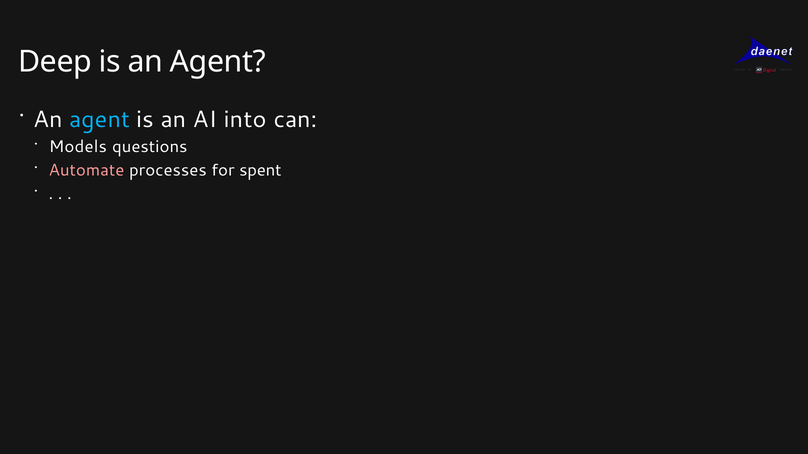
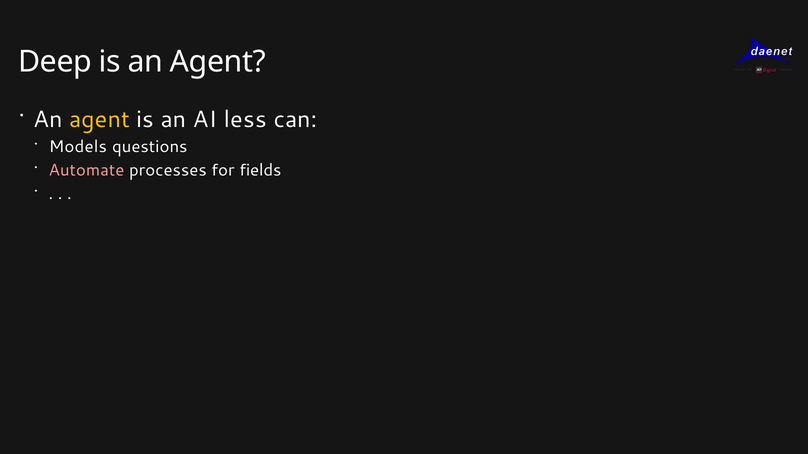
agent at (100, 120) colour: light blue -> yellow
into: into -> less
spent: spent -> fields
